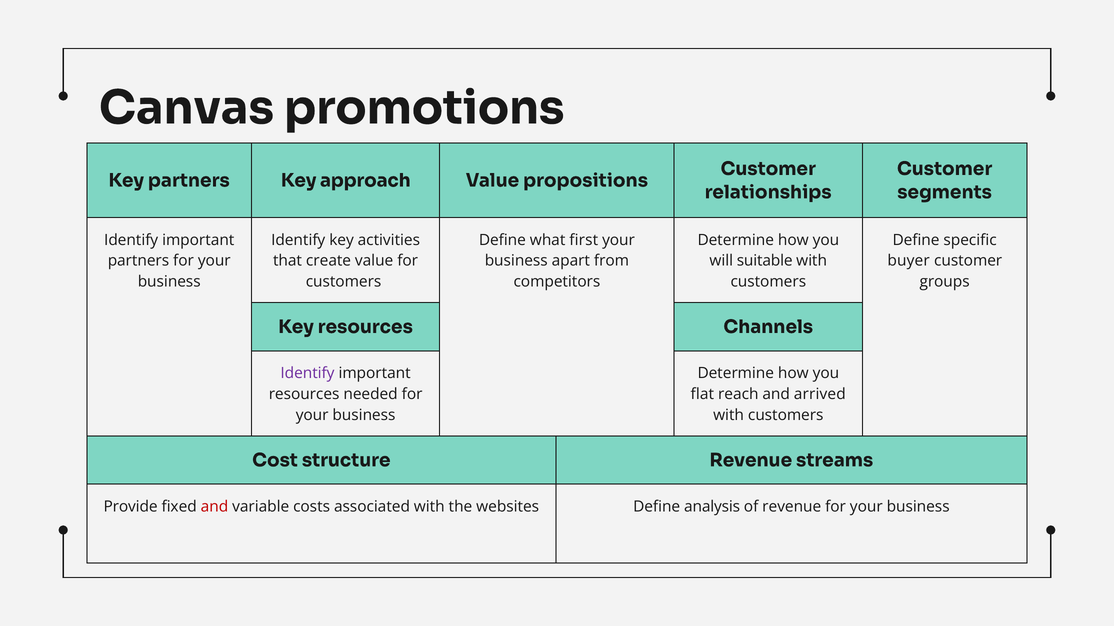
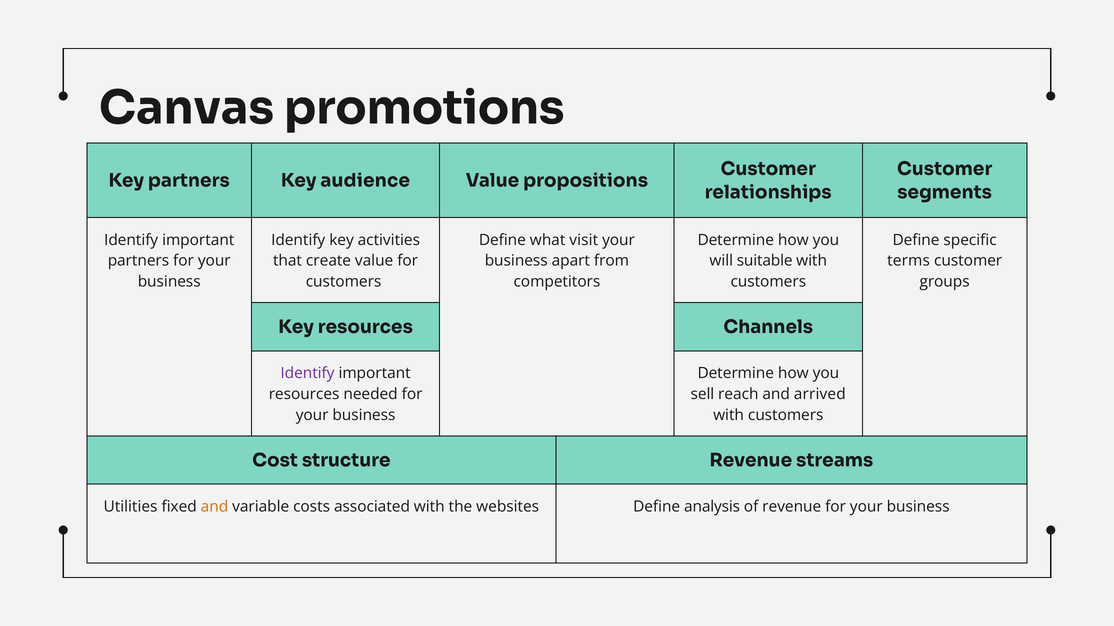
approach: approach -> audience
first: first -> visit
buyer: buyer -> terms
flat: flat -> sell
Provide: Provide -> Utilities
and at (215, 507) colour: red -> orange
